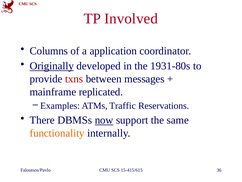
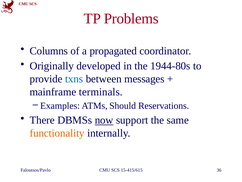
Involved: Involved -> Problems
application: application -> propagated
Originally underline: present -> none
1931-80s: 1931-80s -> 1944-80s
txns colour: red -> blue
replicated: replicated -> terminals
Traffic: Traffic -> Should
